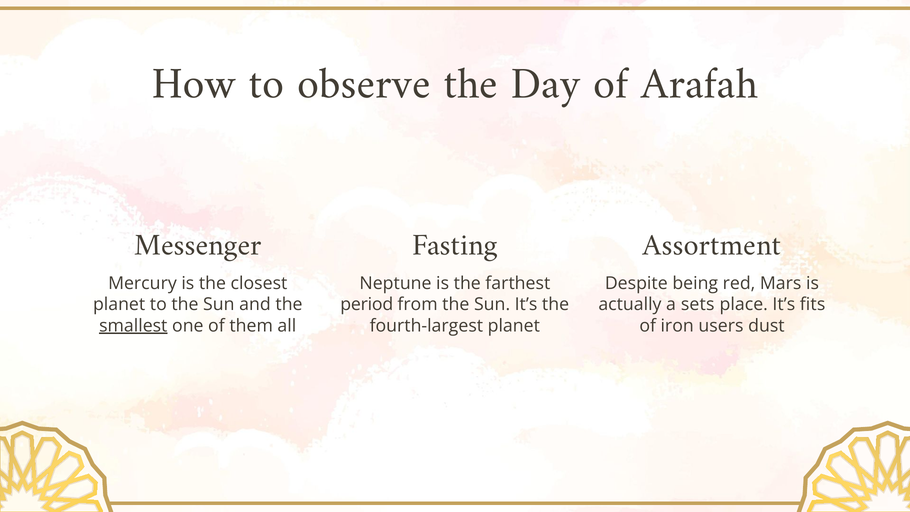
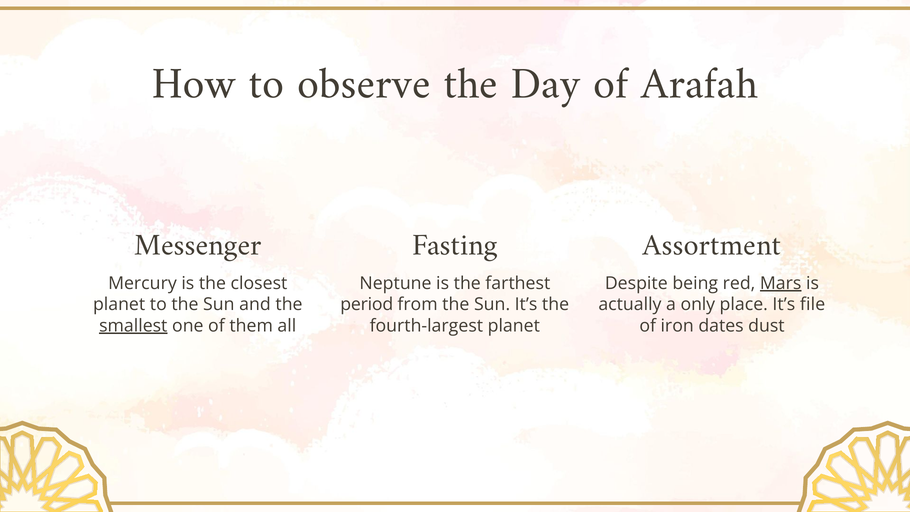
Mars underline: none -> present
sets: sets -> only
fits: fits -> file
users: users -> dates
